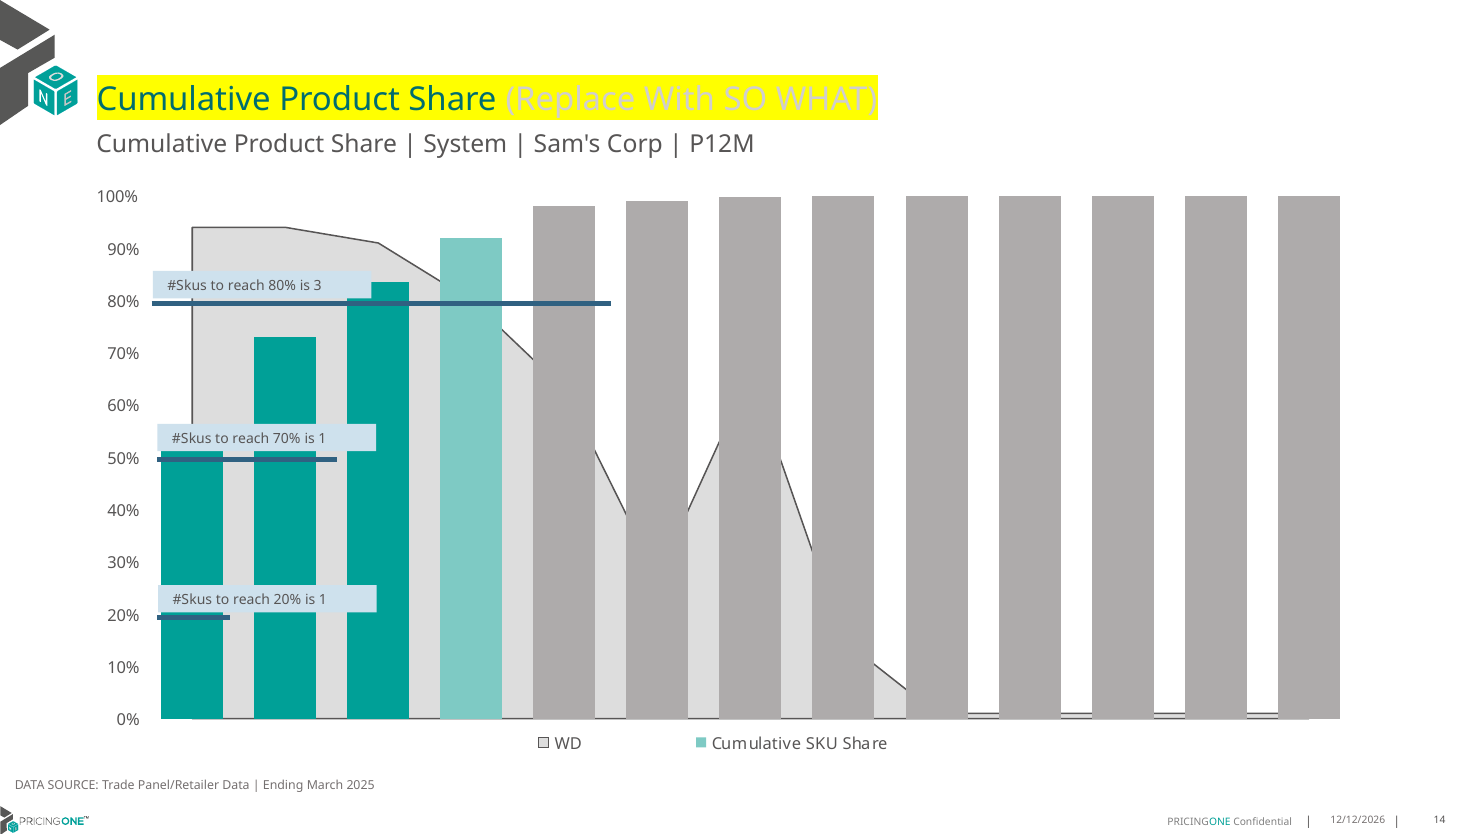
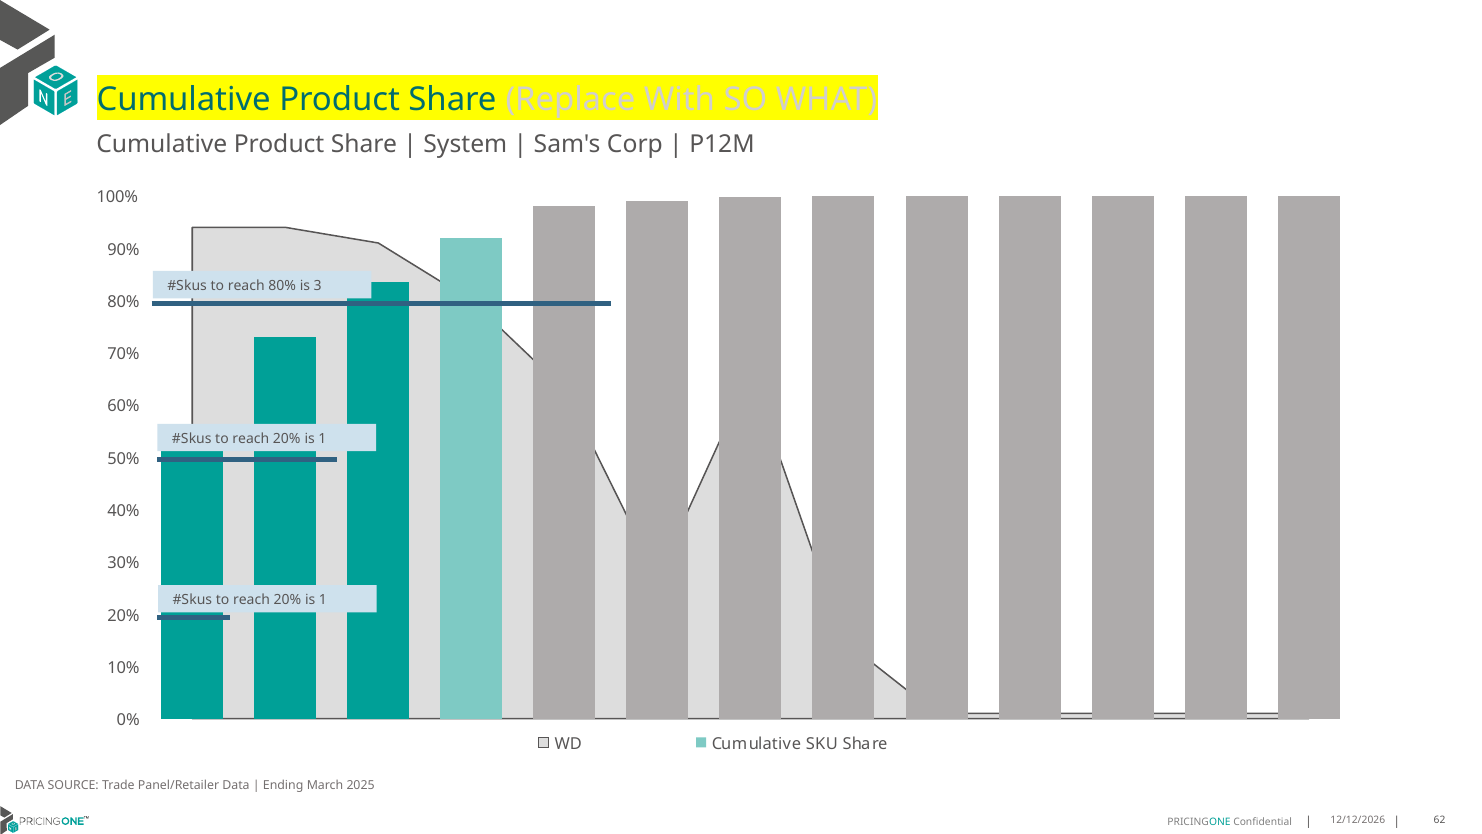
70% at (287, 438): 70% -> 20%
14: 14 -> 62
